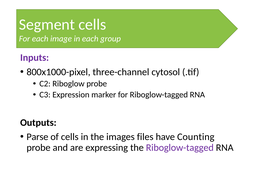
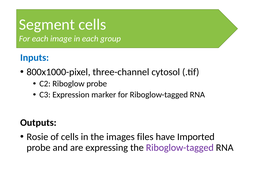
Inputs colour: purple -> blue
Parse: Parse -> Rosie
Counting: Counting -> Imported
